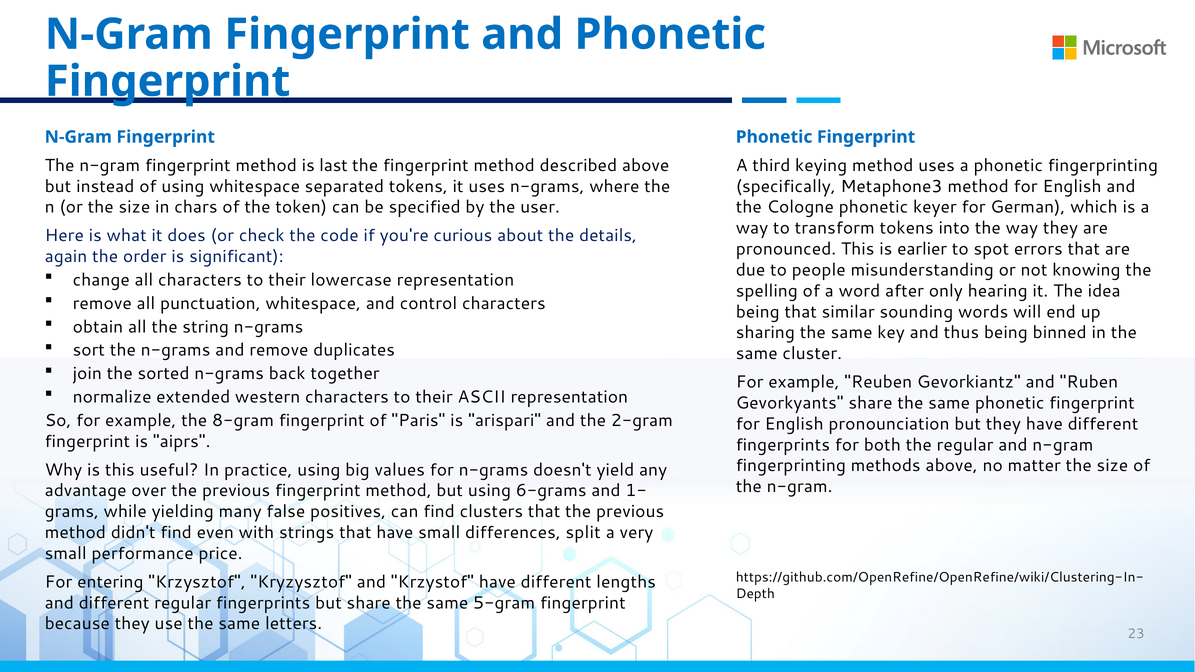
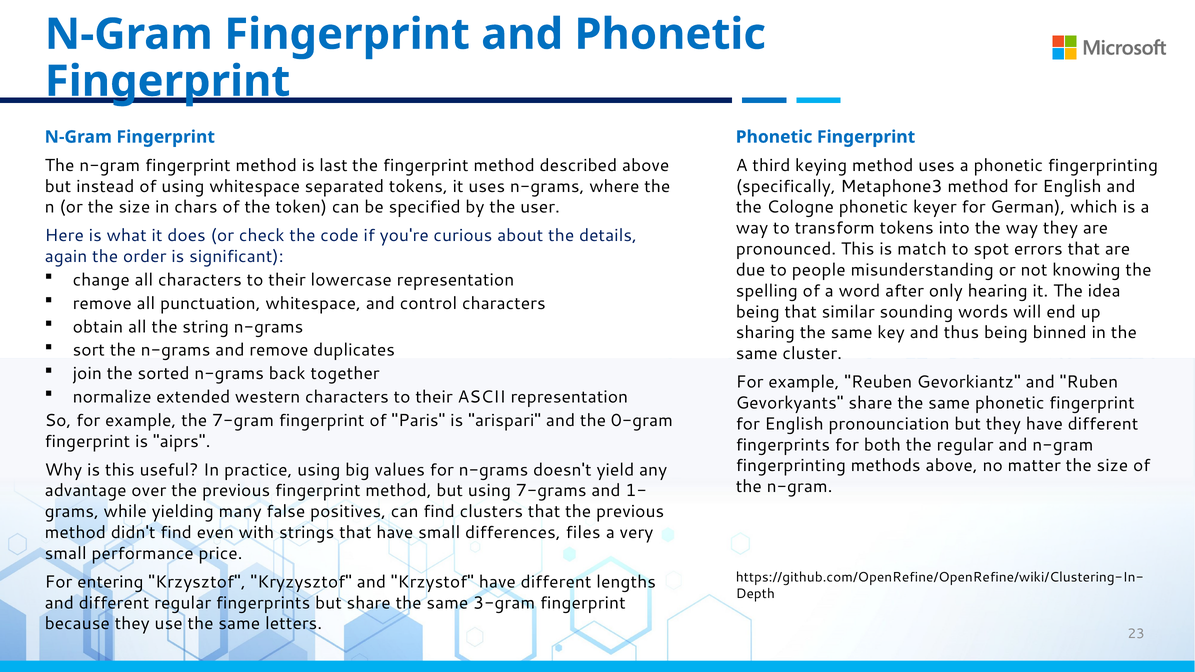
earlier: earlier -> match
8-gram: 8-gram -> 7-gram
2-gram: 2-gram -> 0-gram
6-grams: 6-grams -> 7-grams
split: split -> files
5-gram: 5-gram -> 3-gram
